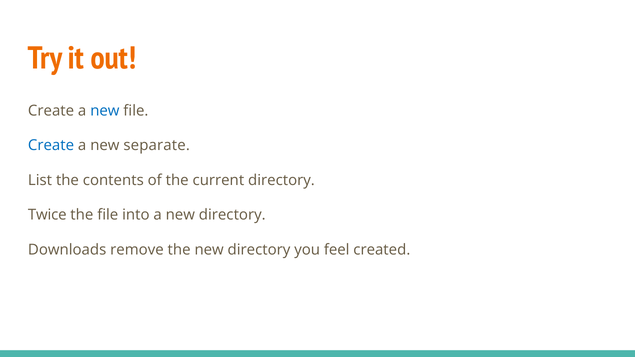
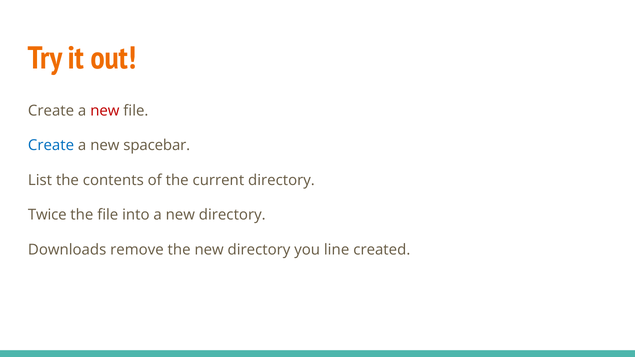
new at (105, 111) colour: blue -> red
separate: separate -> spacebar
feel: feel -> line
